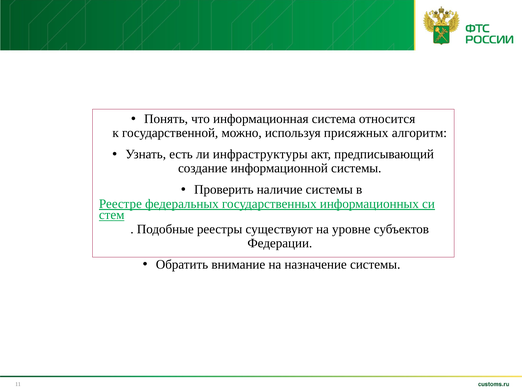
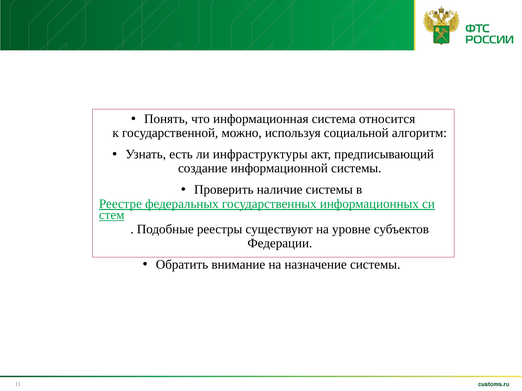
присяжных: присяжных -> социальной
